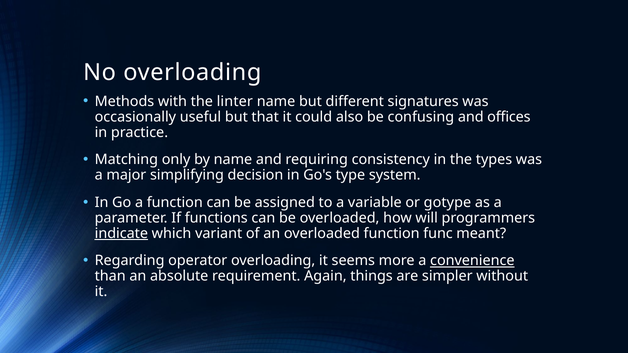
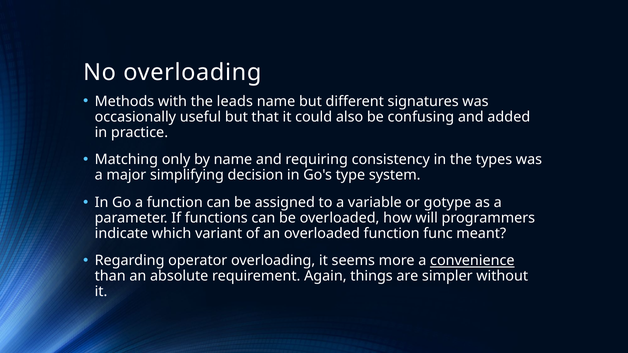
linter: linter -> leads
offices: offices -> added
indicate underline: present -> none
